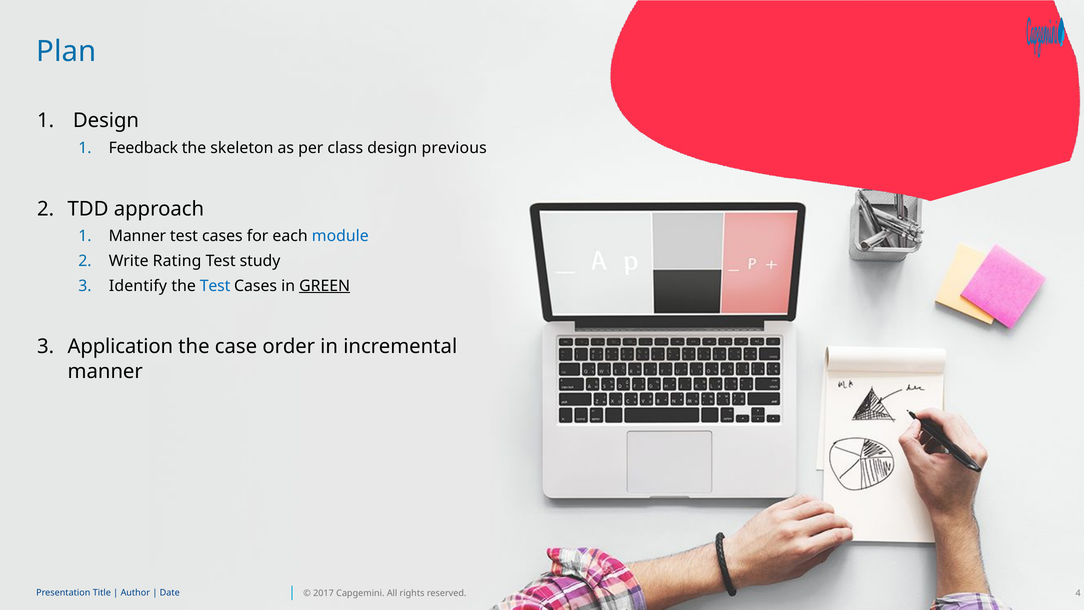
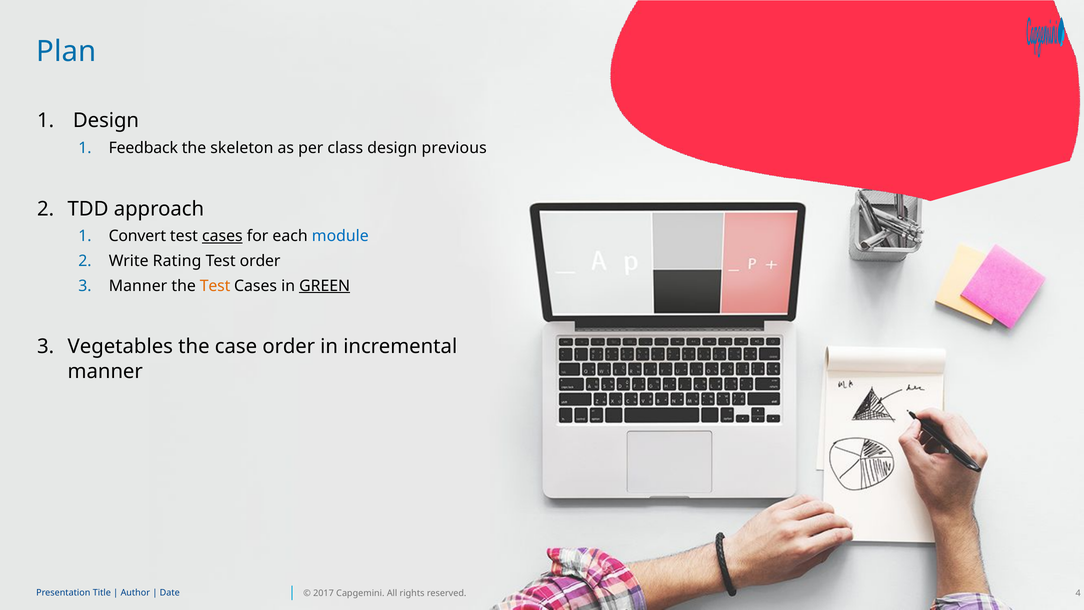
Manner at (137, 236): Manner -> Convert
cases at (222, 236) underline: none -> present
Test study: study -> order
Identify at (138, 286): Identify -> Manner
Test at (215, 286) colour: blue -> orange
Application: Application -> Vegetables
